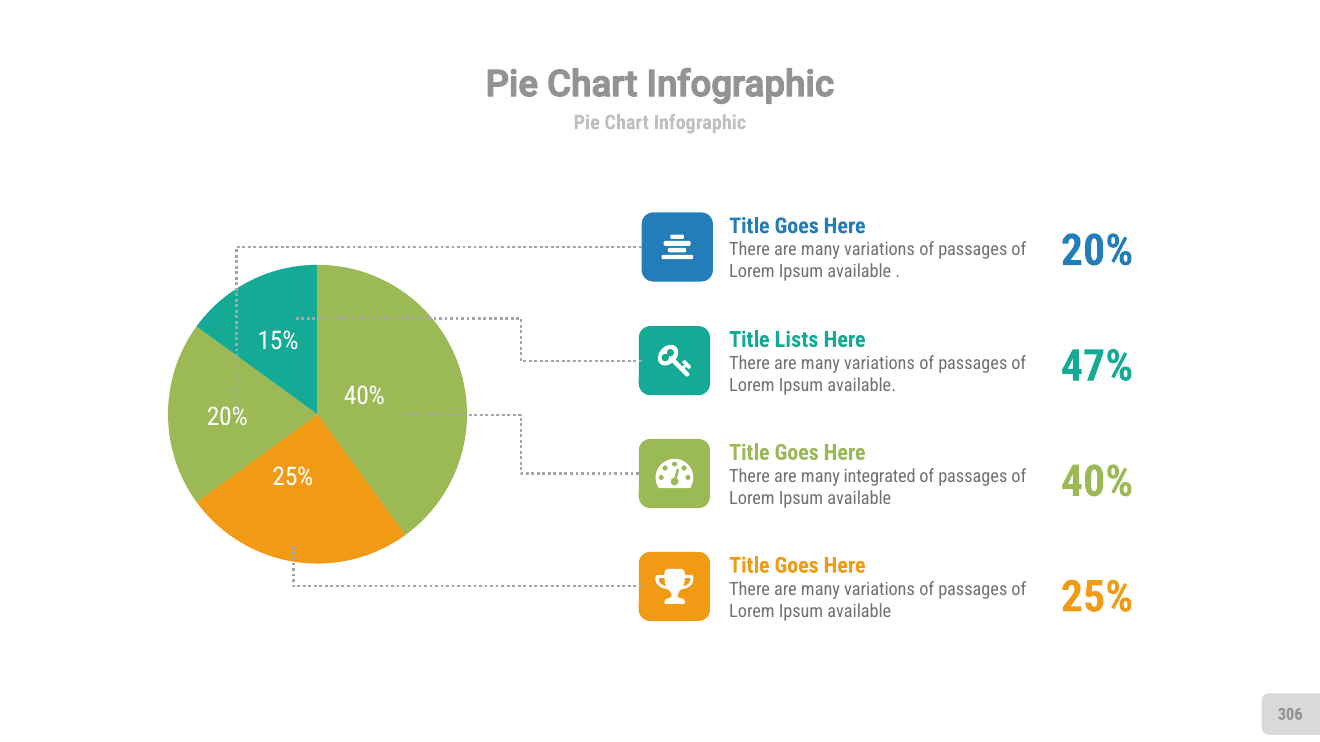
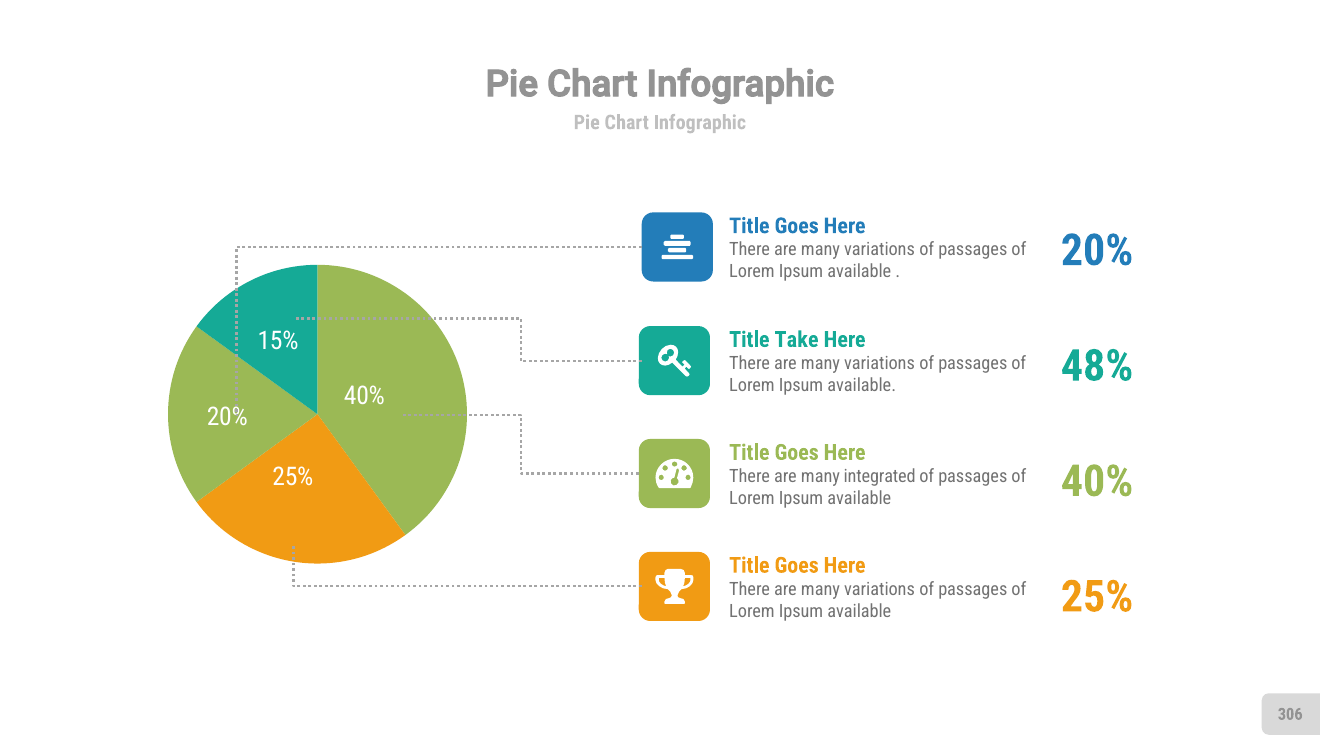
Lists: Lists -> Take
47%: 47% -> 48%
